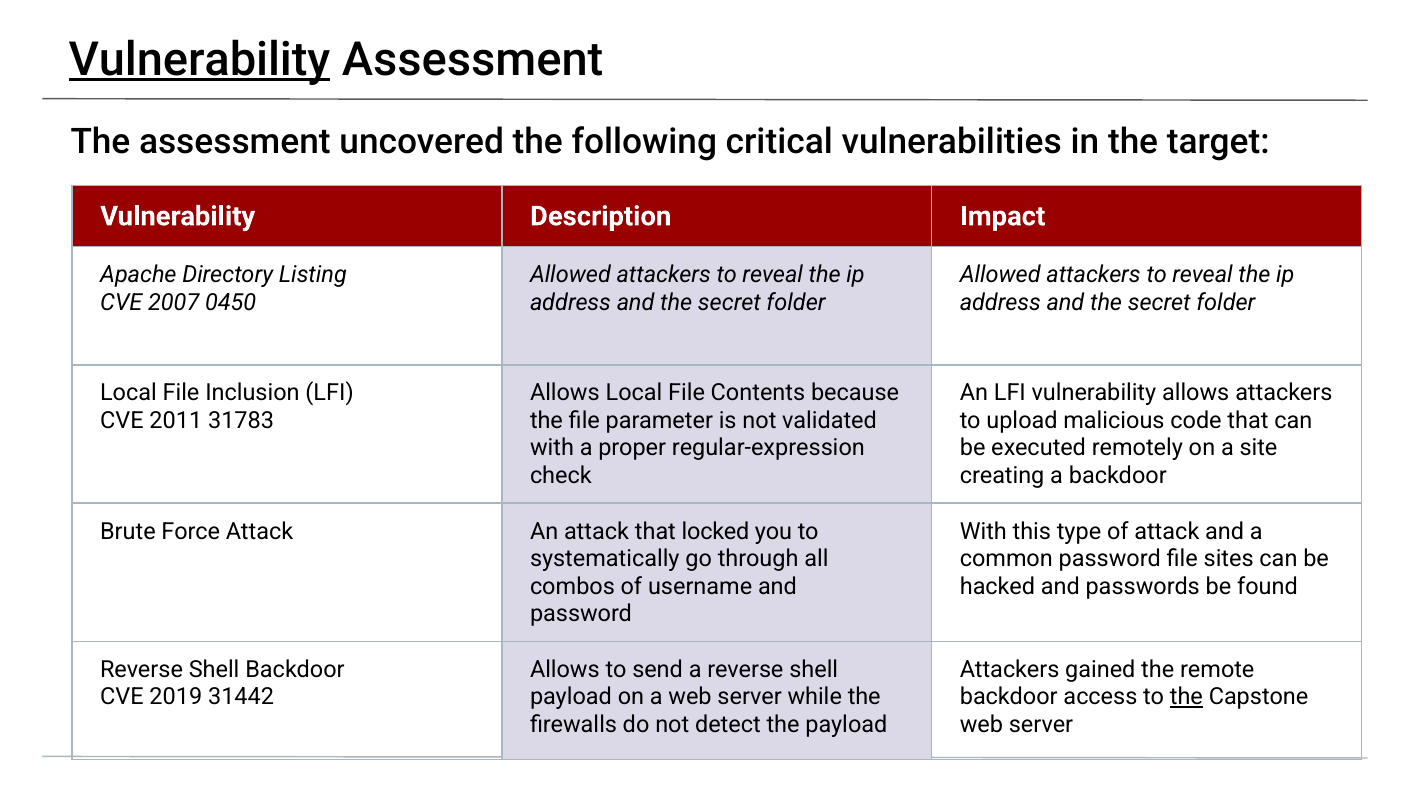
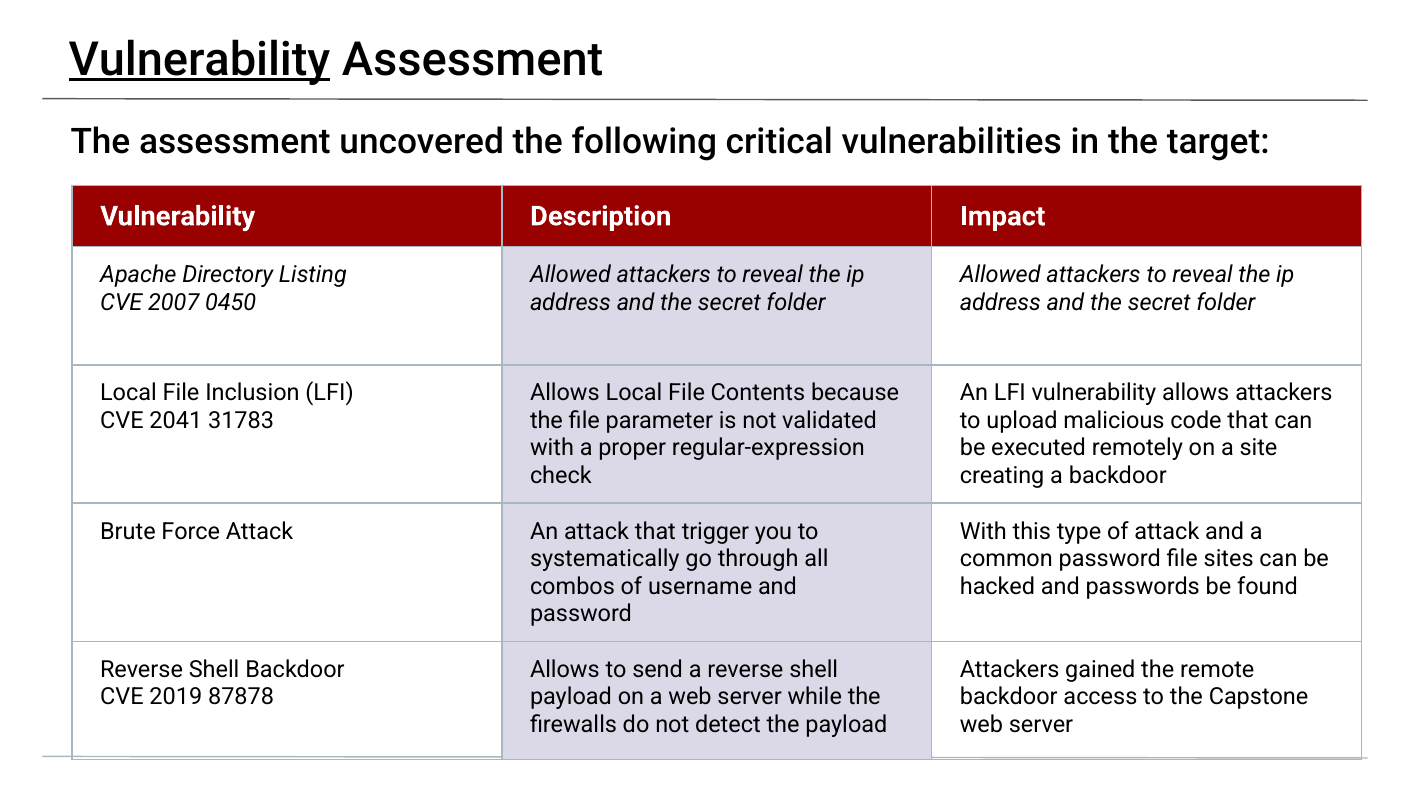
2011: 2011 -> 2041
locked: locked -> trigger
31442: 31442 -> 87878
the at (1186, 697) underline: present -> none
